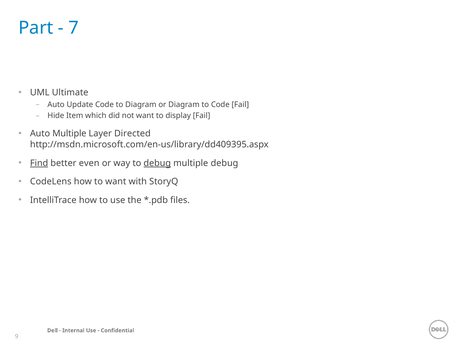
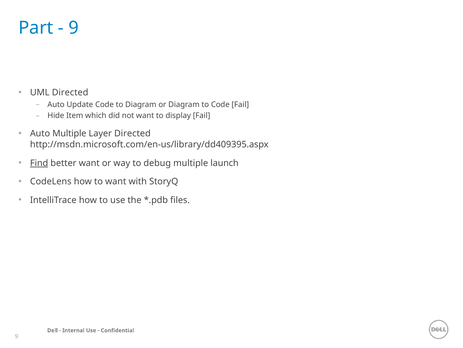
7 at (74, 28): 7 -> 9
UML Ultimate: Ultimate -> Directed
better even: even -> want
debug at (157, 163) underline: present -> none
multiple debug: debug -> launch
